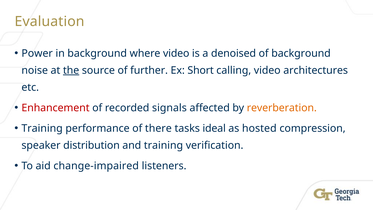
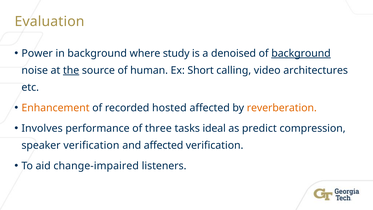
where video: video -> study
background at (301, 53) underline: none -> present
further: further -> human
Enhancement colour: red -> orange
signals: signals -> hosted
Training at (42, 128): Training -> Involves
there: there -> three
hosted: hosted -> predict
speaker distribution: distribution -> verification
and training: training -> affected
